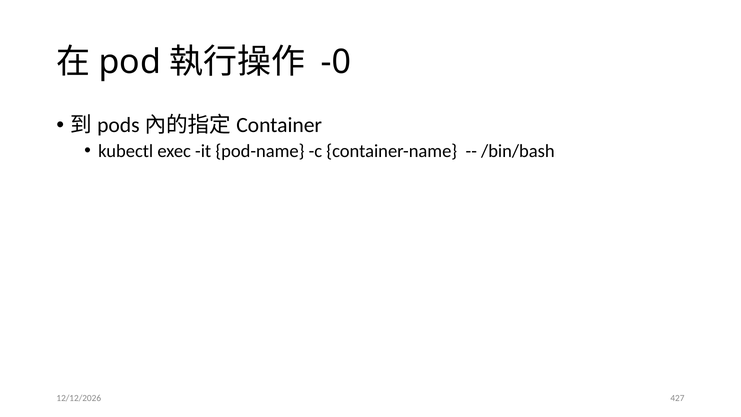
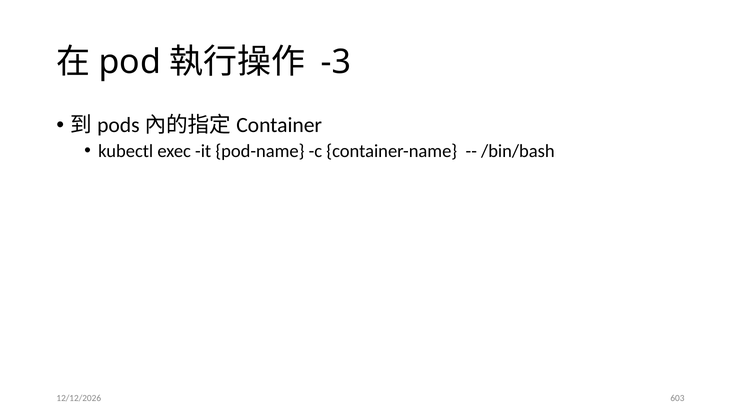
-0: -0 -> -3
427: 427 -> 603
